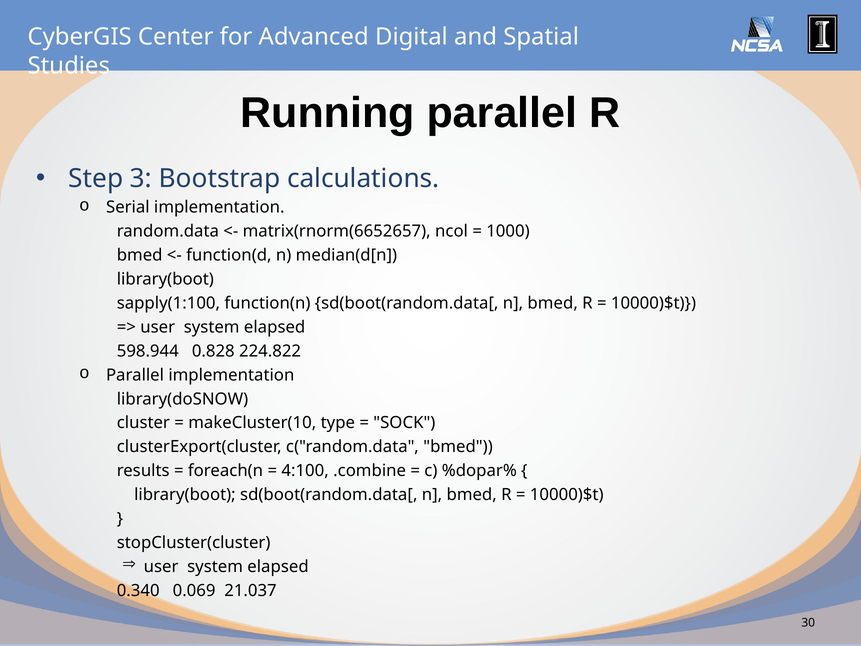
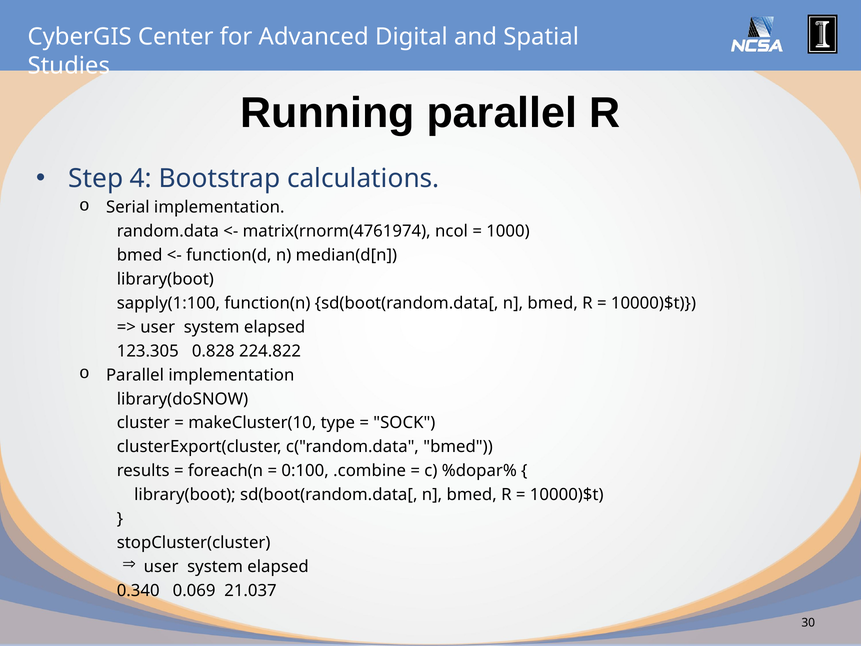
3: 3 -> 4
matrix(rnorm(6652657: matrix(rnorm(6652657 -> matrix(rnorm(4761974
598.944: 598.944 -> 123.305
4:100: 4:100 -> 0:100
